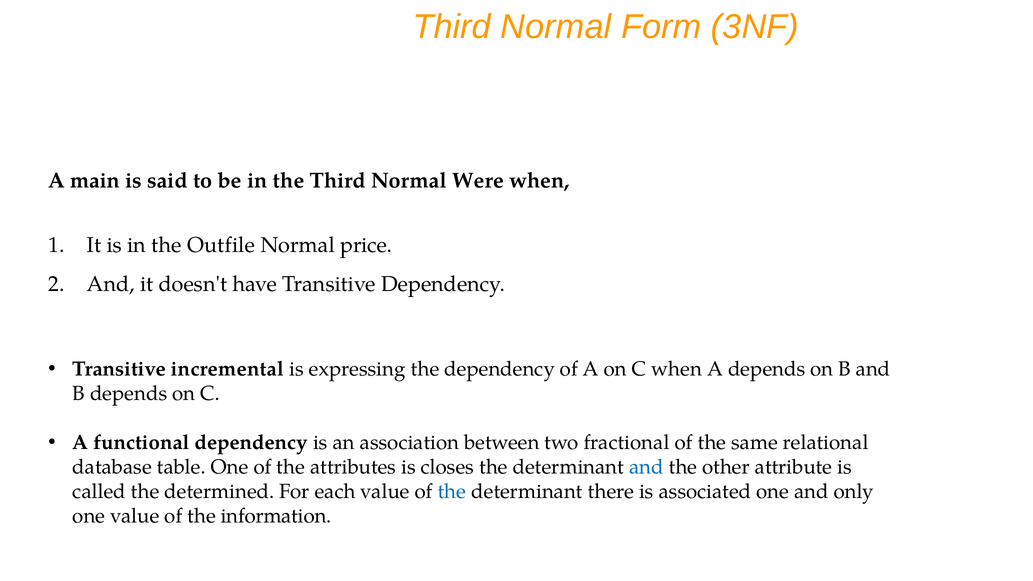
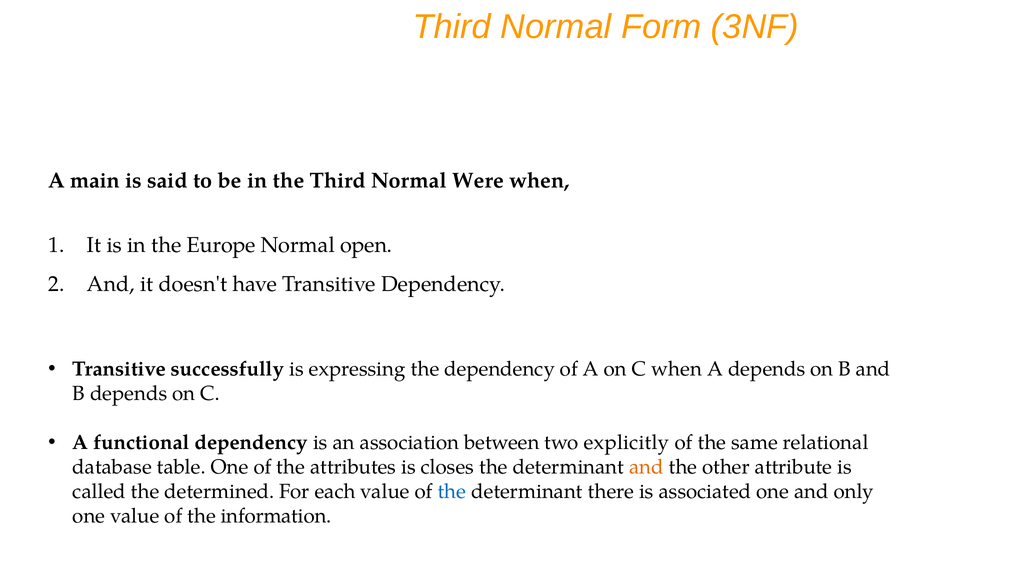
Outfile: Outfile -> Europe
price: price -> open
incremental: incremental -> successfully
fractional: fractional -> explicitly
and at (646, 467) colour: blue -> orange
